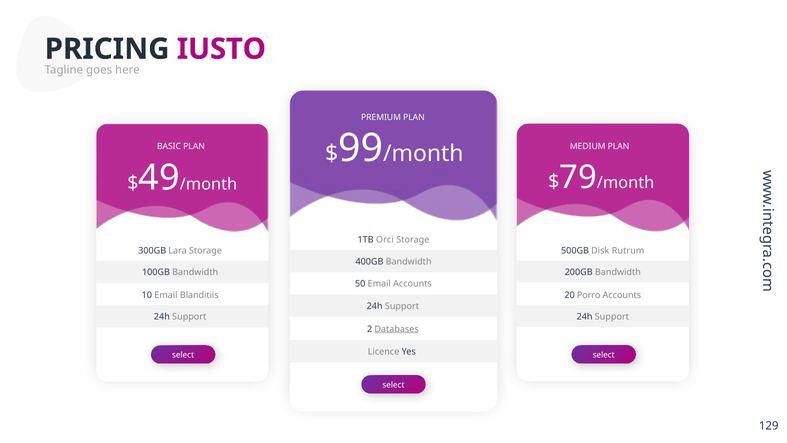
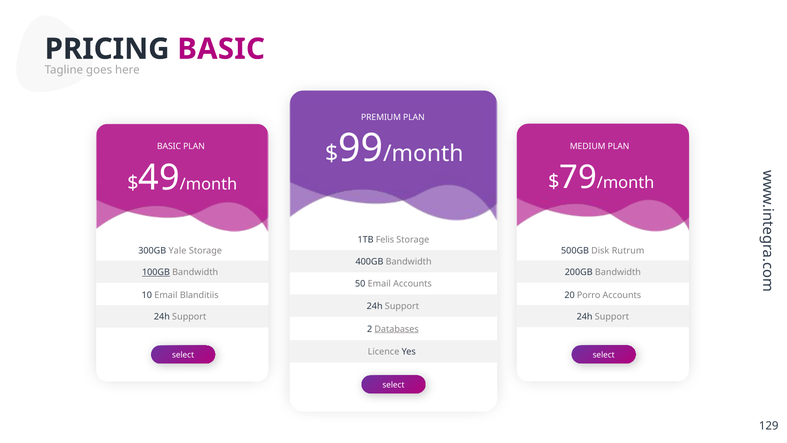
IUSTO at (221, 49): IUSTO -> BASIC
Orci: Orci -> Felis
Lara: Lara -> Yale
100GB underline: none -> present
